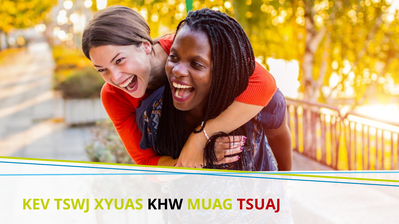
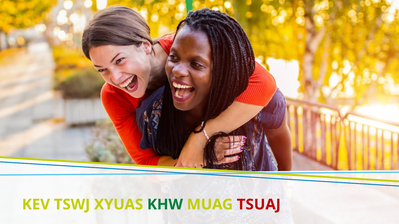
KHW colour: black -> green
